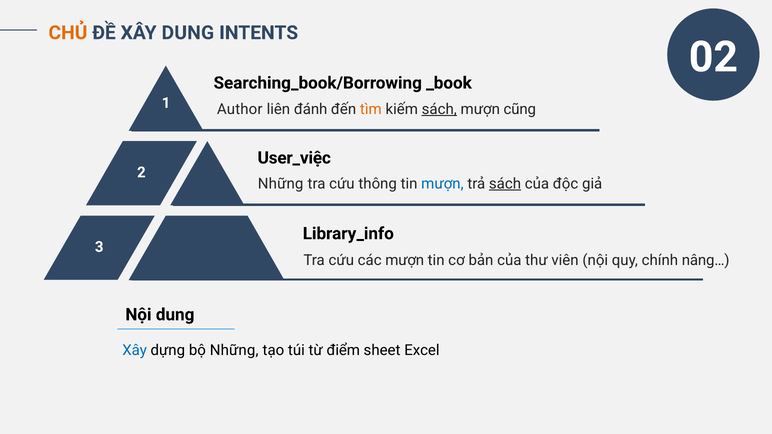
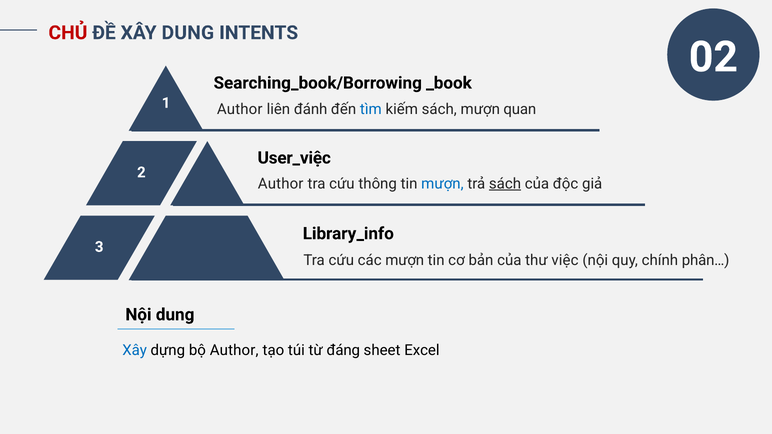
CHỦ colour: orange -> red
tìm colour: orange -> blue
sách at (439, 109) underline: present -> none
cũng: cũng -> quan
Những at (281, 184): Những -> Author
viên: viên -> việc
nâng…: nâng… -> phân…
bộ Những: Những -> Author
điểm: điểm -> đáng
